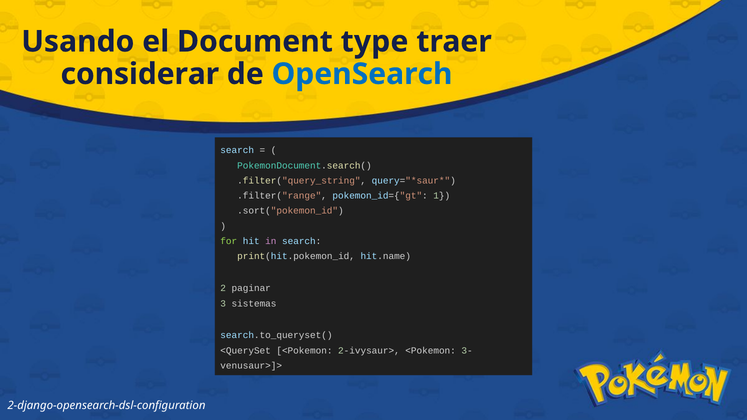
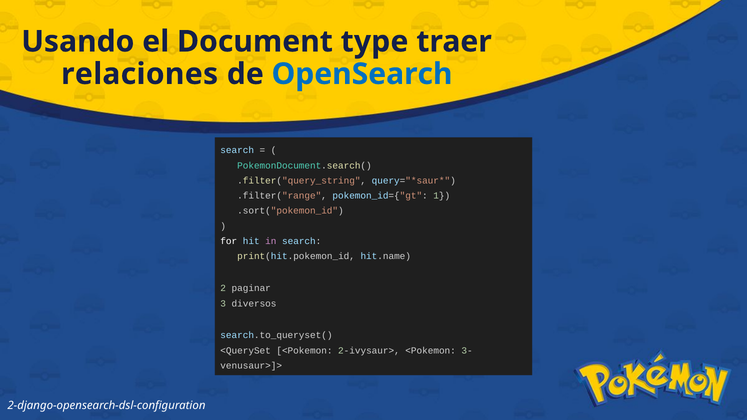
considerar: considerar -> relaciones
for colour: light green -> white
sistemas: sistemas -> diversos
